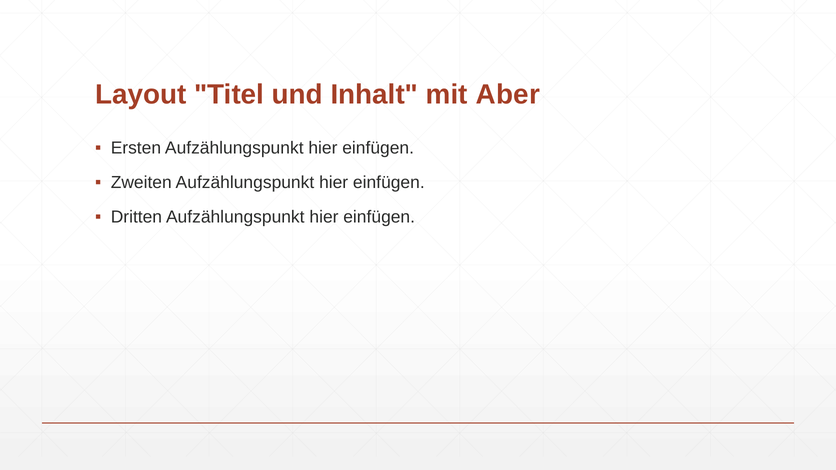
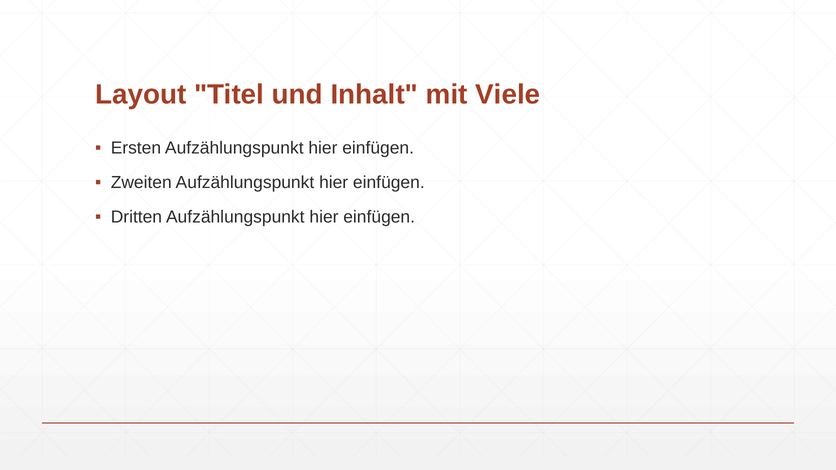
Aber: Aber -> Viele
